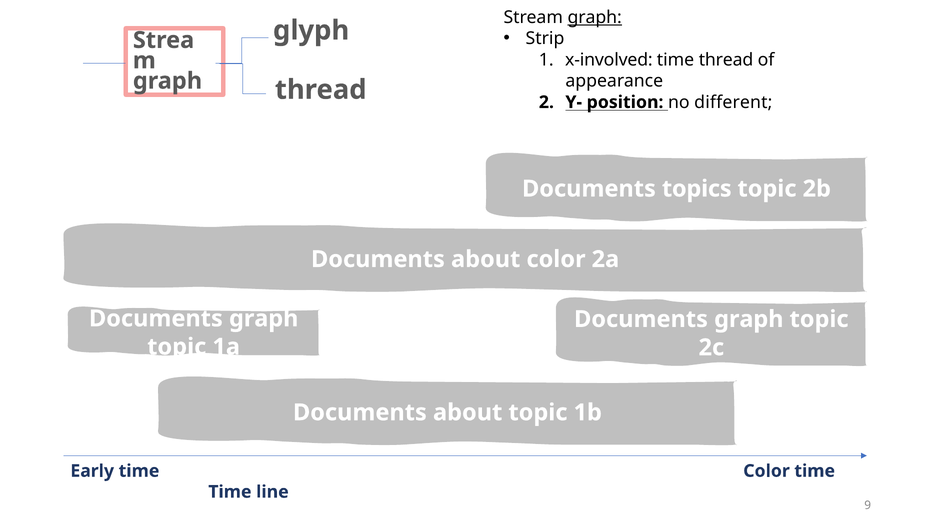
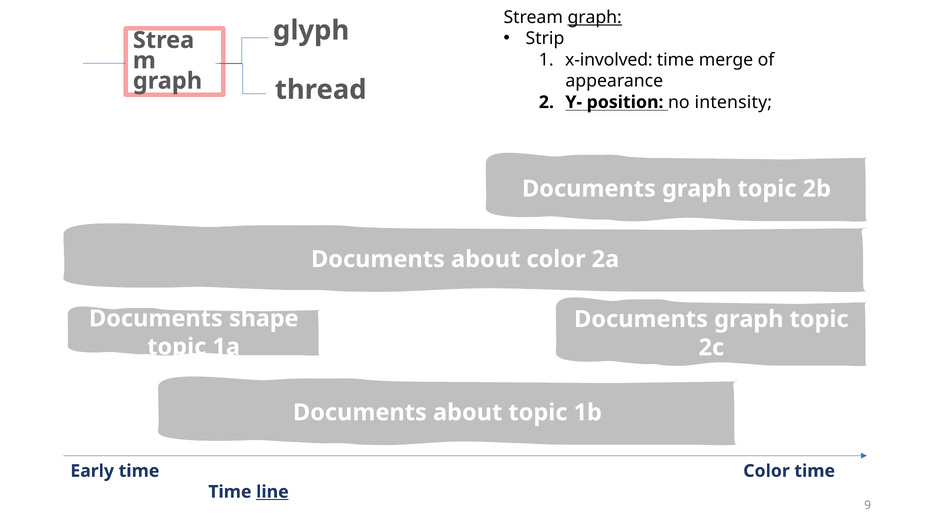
time thread: thread -> merge
different: different -> intensity
topics at (697, 189): topics -> graph
graph at (264, 319): graph -> shape
line underline: none -> present
